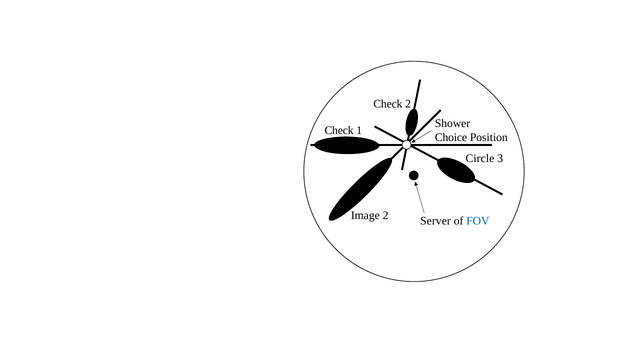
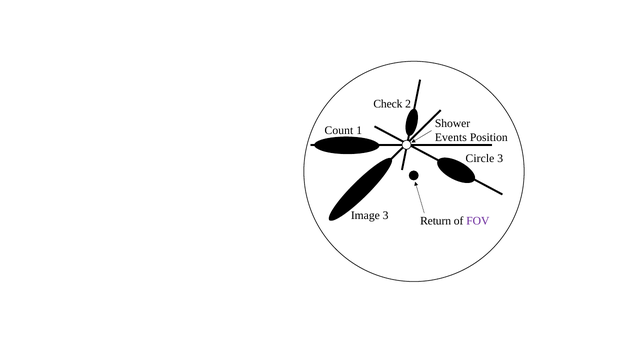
Check at (339, 131): Check -> Count
Choice: Choice -> Events
Image 2: 2 -> 3
Server: Server -> Return
FOV colour: blue -> purple
